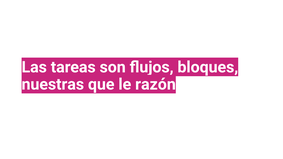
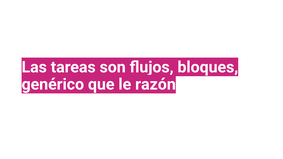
nuestras: nuestras -> genérico
